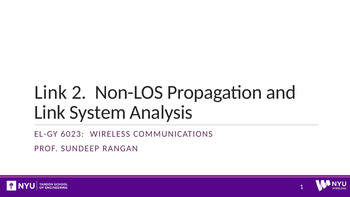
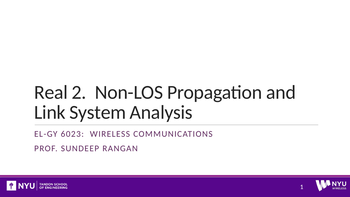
Link at (51, 92): Link -> Real
